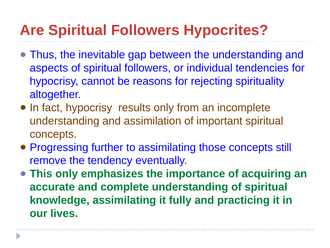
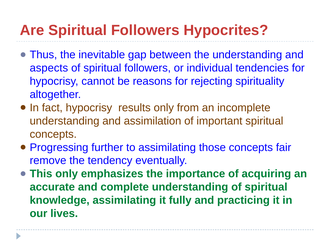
still: still -> fair
